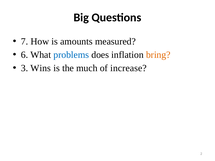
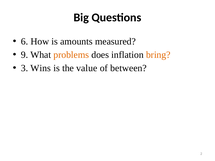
7: 7 -> 6
6: 6 -> 9
problems colour: blue -> orange
much: much -> value
increase: increase -> between
